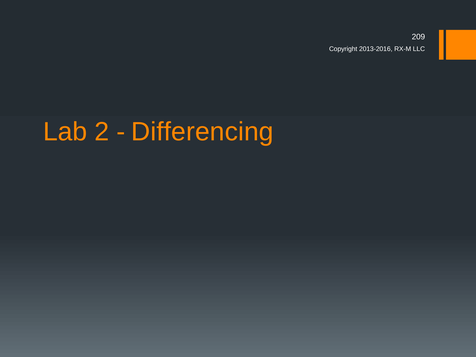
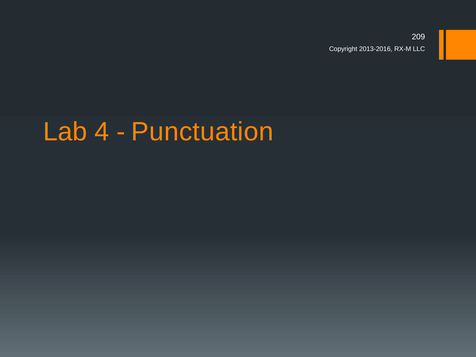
2: 2 -> 4
Differencing: Differencing -> Punctuation
